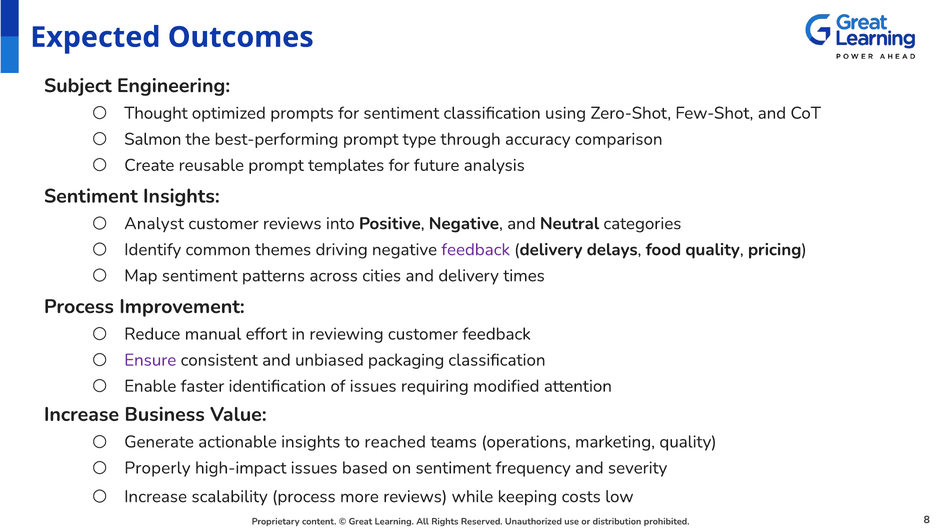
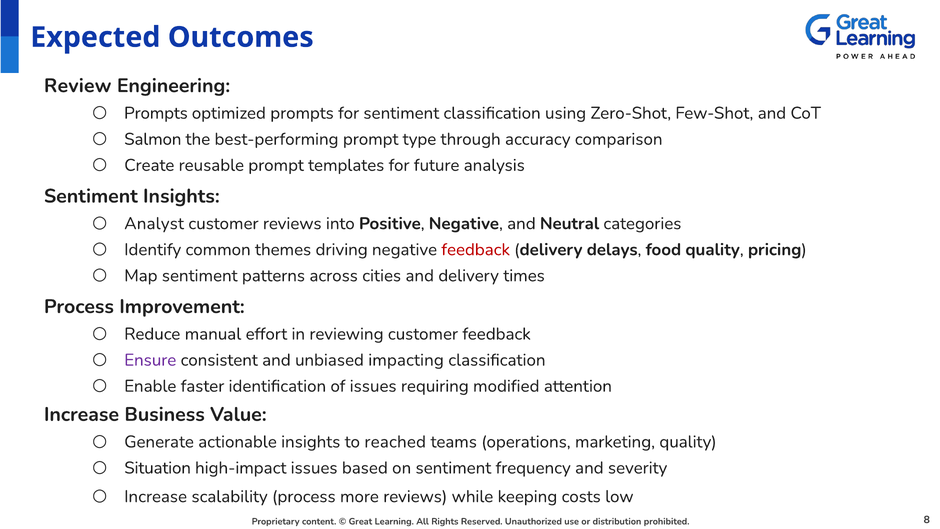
Subject: Subject -> Review
Thought at (156, 113): Thought -> Prompts
feedback at (476, 249) colour: purple -> red
packaging: packaging -> impacting
Properly: Properly -> Situation
